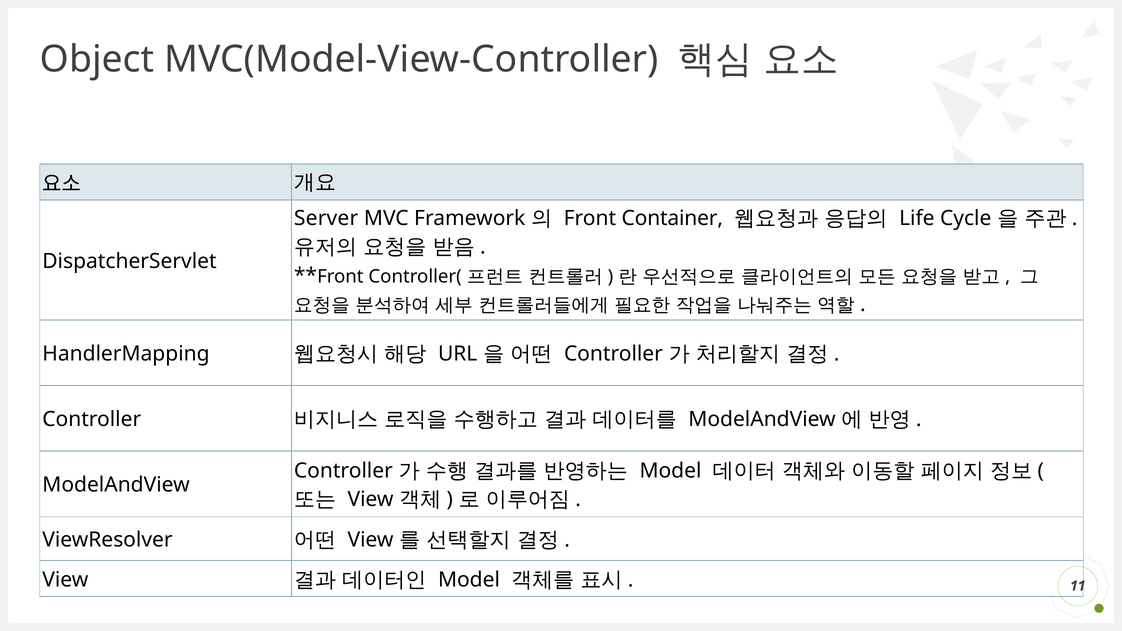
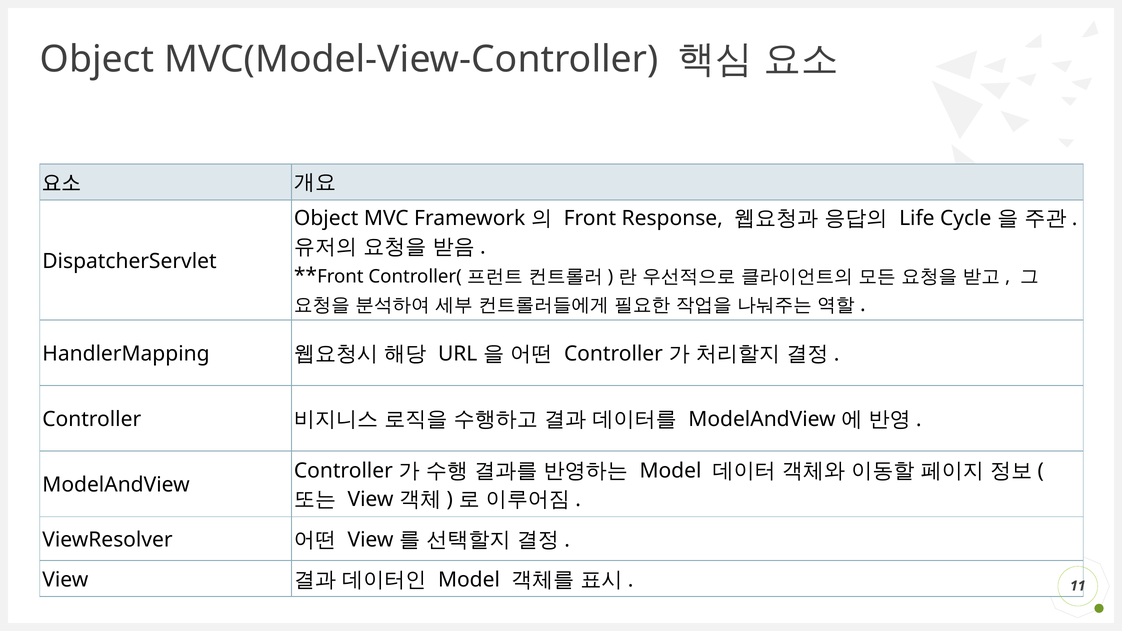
Server at (326, 218): Server -> Object
Container: Container -> Response
